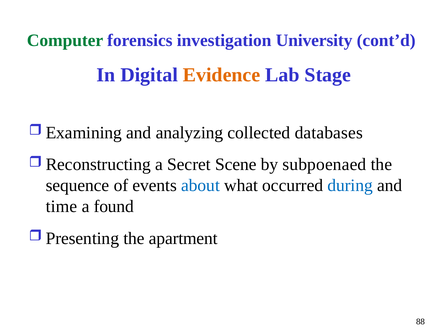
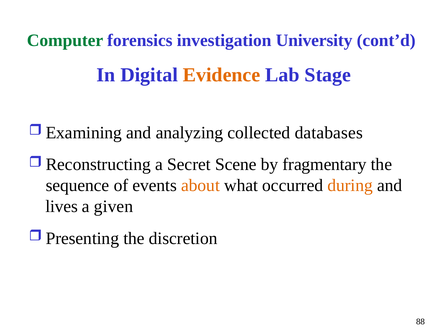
subpoenaed: subpoenaed -> fragmentary
about colour: blue -> orange
during colour: blue -> orange
time: time -> lives
found: found -> given
apartment: apartment -> discretion
